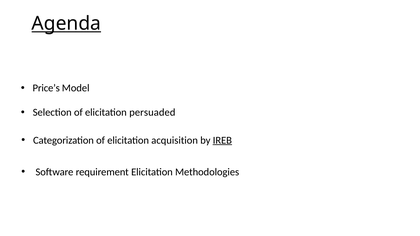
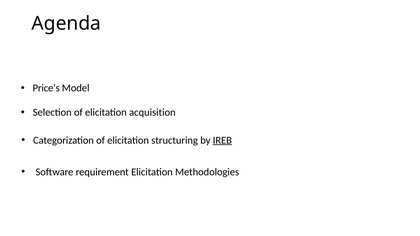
Agenda underline: present -> none
persuaded: persuaded -> acquisition
acquisition: acquisition -> structuring
